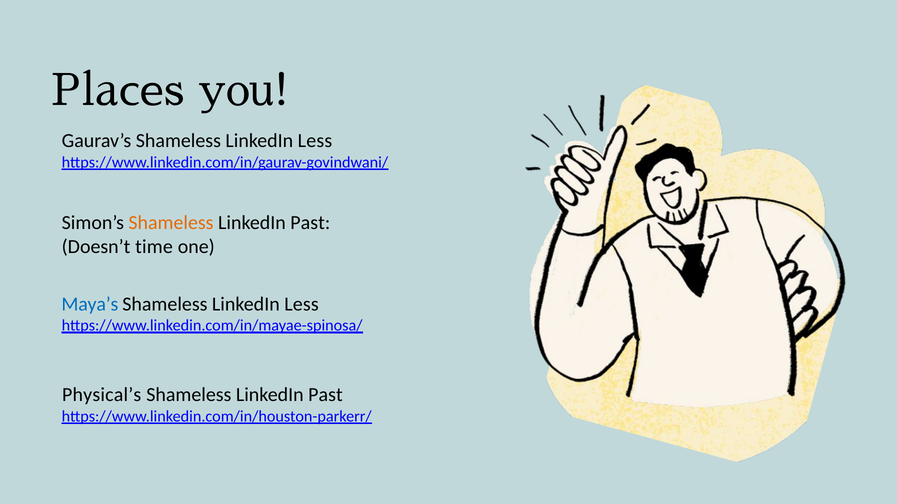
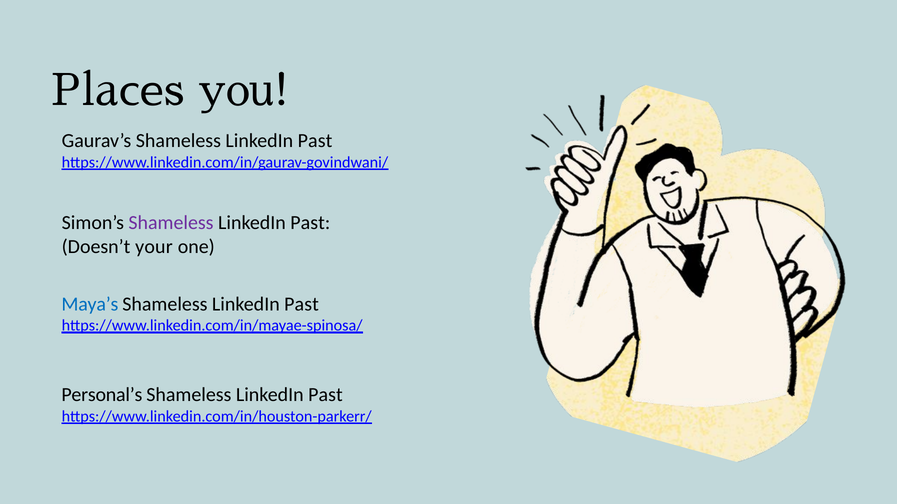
Gaurav’s Shameless LinkedIn Less: Less -> Past
Shameless at (171, 223) colour: orange -> purple
time: time -> your
Less at (301, 305): Less -> Past
Physical’s: Physical’s -> Personal’s
